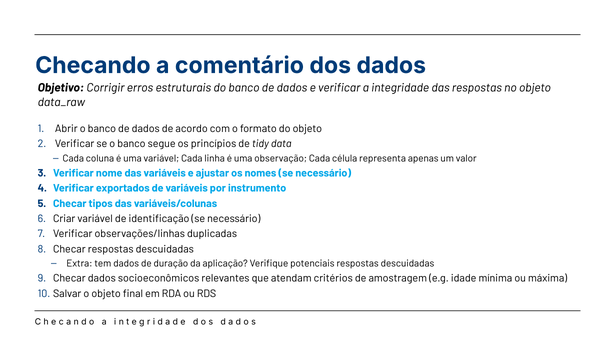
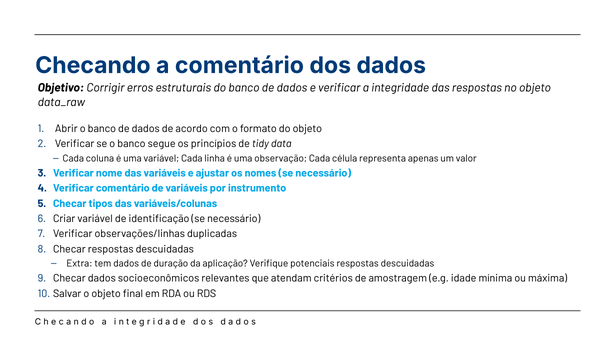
Verificar exportados: exportados -> comentário
